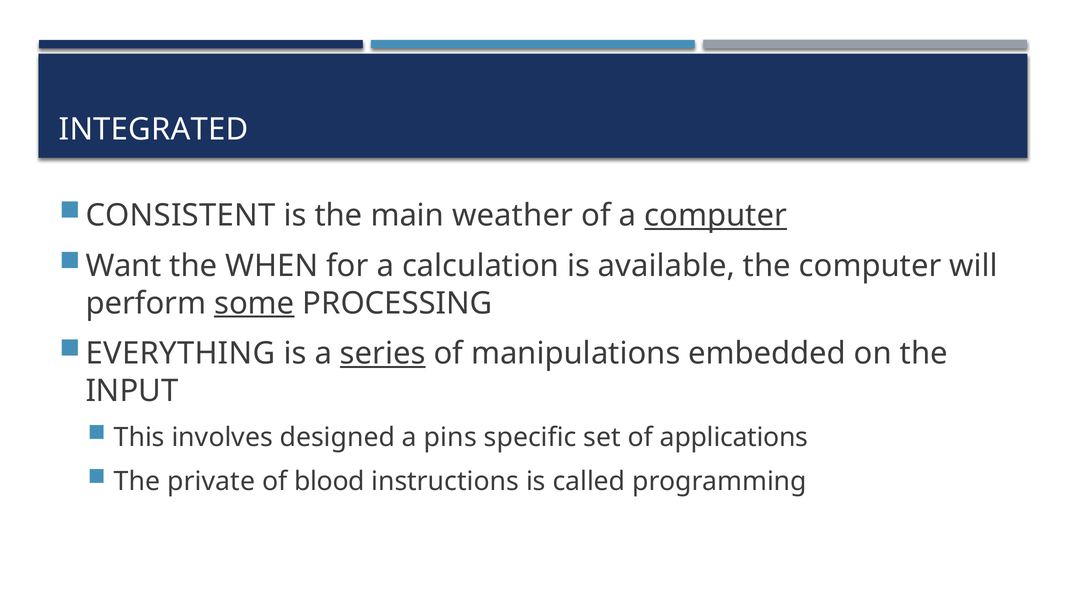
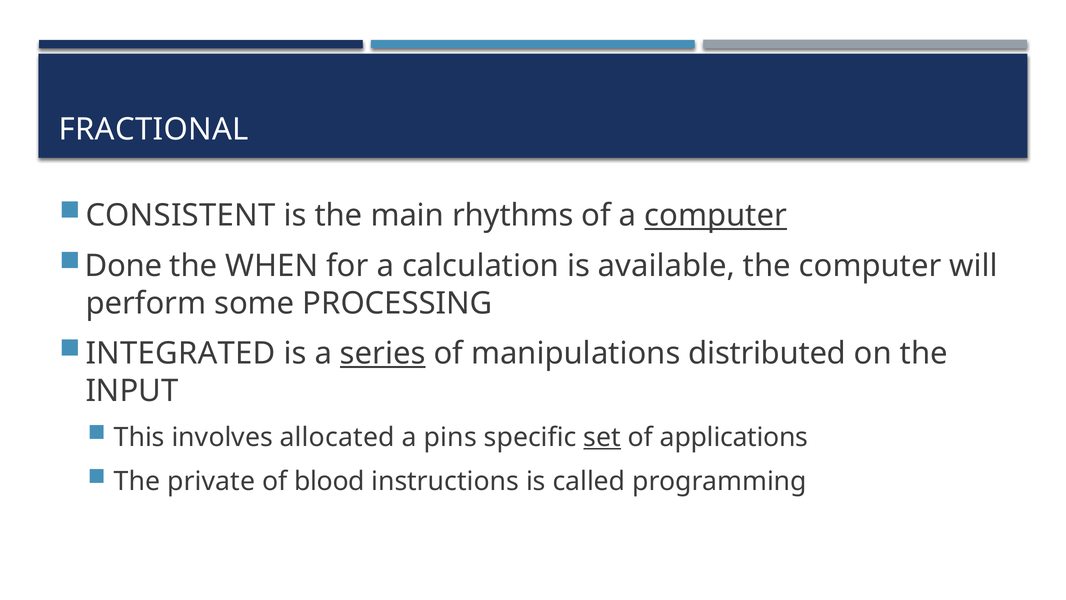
INTEGRATED: INTEGRATED -> FRACTIONAL
weather: weather -> rhythms
Want: Want -> Done
some underline: present -> none
EVERYTHING: EVERYTHING -> INTEGRATED
embedded: embedded -> distributed
designed: designed -> allocated
set underline: none -> present
